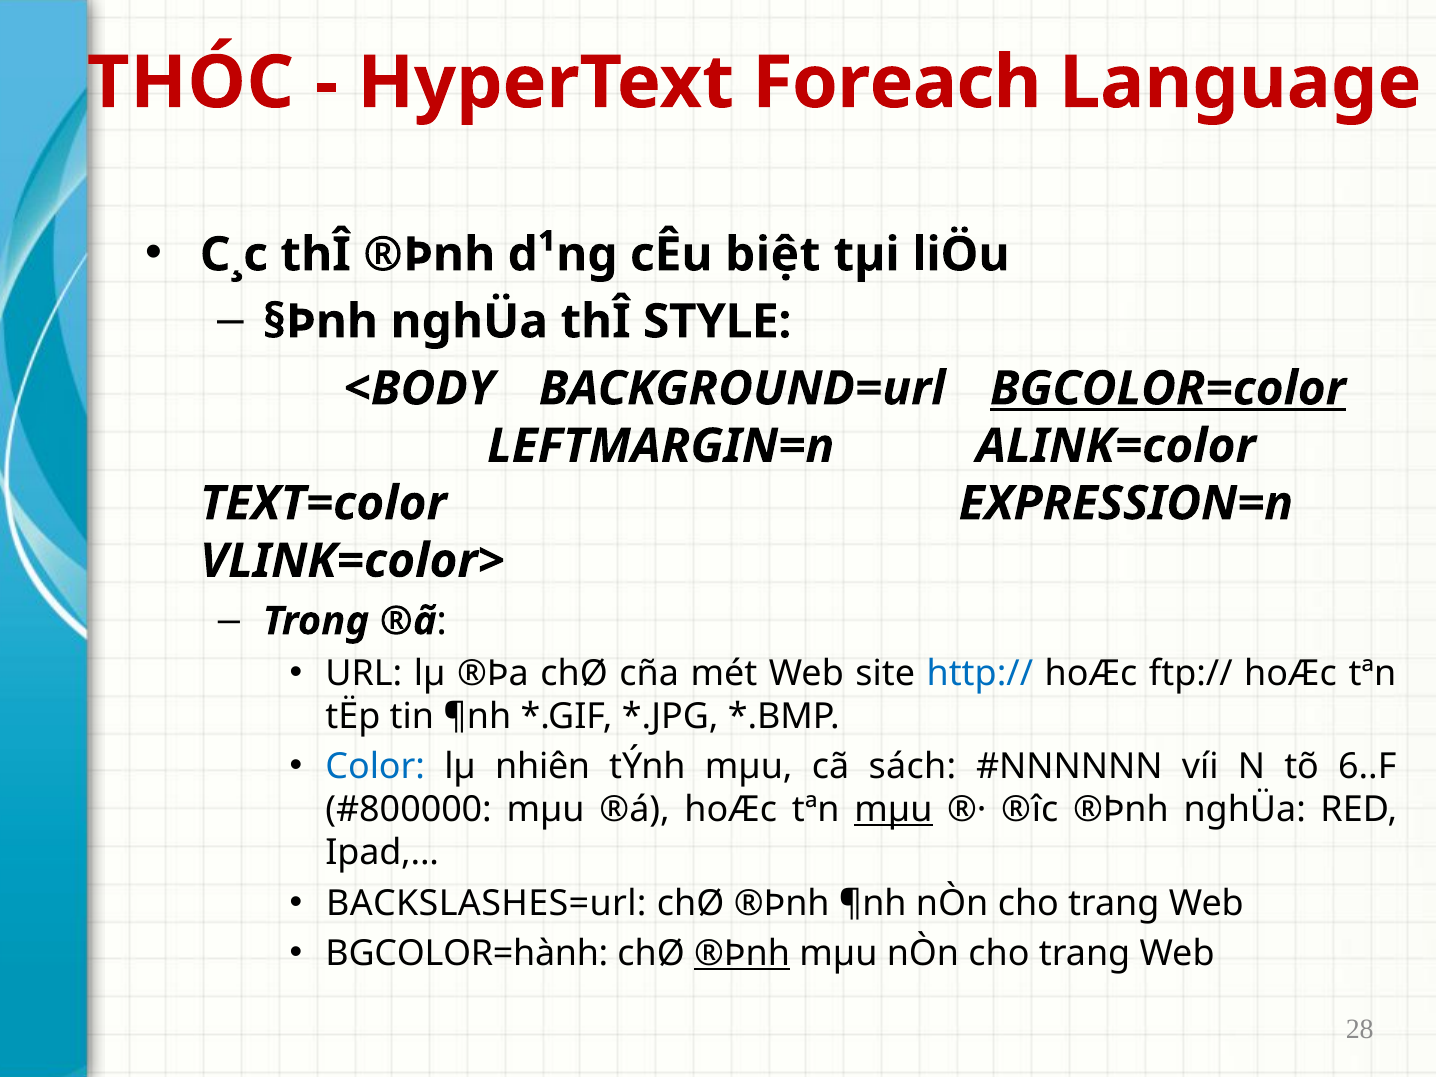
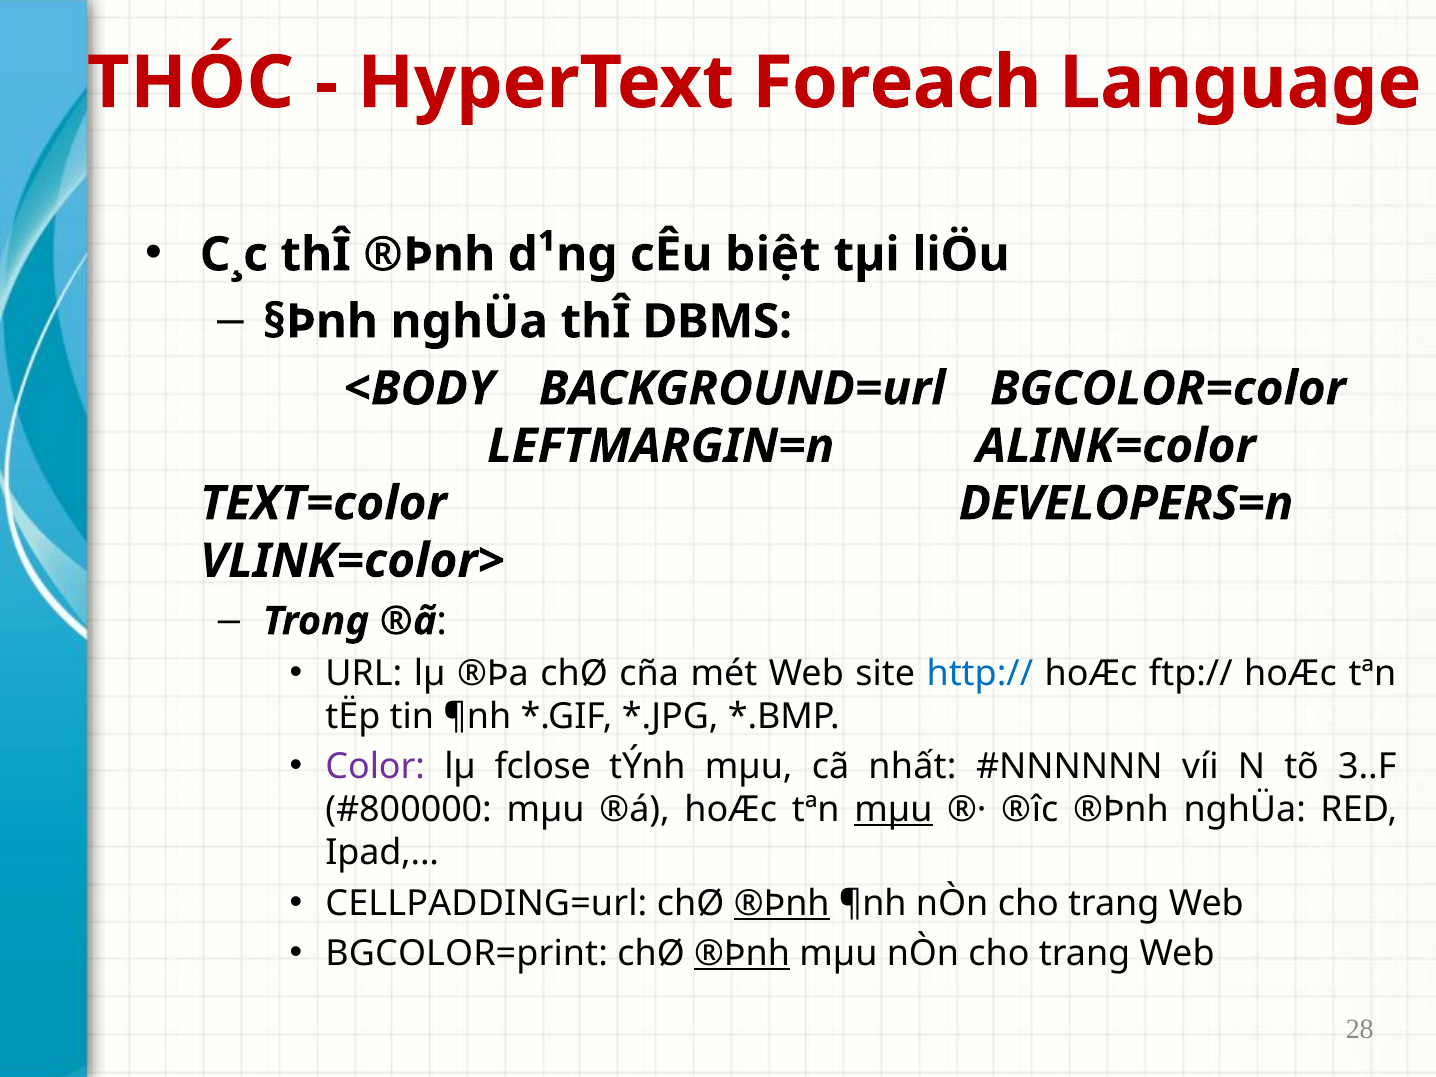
STYLE: STYLE -> DBMS
BGCOLOR=color underline: present -> none
EXPRESSION=n: EXPRESSION=n -> DEVELOPERS=n
Color colour: blue -> purple
nhiên: nhiên -> fclose
sách: sách -> nhất
6..F: 6..F -> 3..F
BACKSLASHES=url: BACKSLASHES=url -> CELLPADDING=url
®Þnh at (782, 903) underline: none -> present
BGCOLOR=hành: BGCOLOR=hành -> BGCOLOR=print
